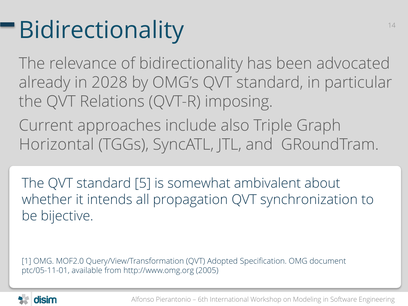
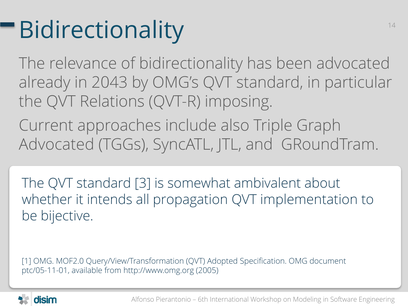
2028: 2028 -> 2043
Horizontal at (57, 145): Horizontal -> Advocated
5: 5 -> 3
synchronization: synchronization -> implementation
